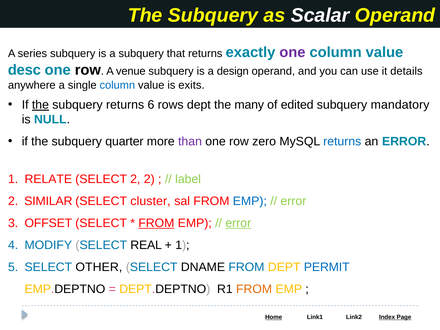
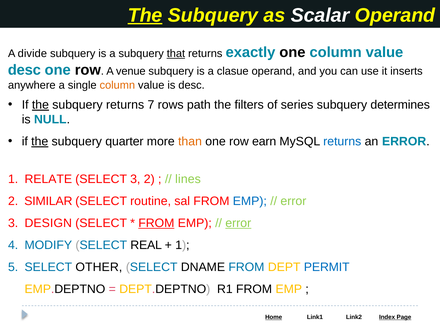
The at (145, 15) underline: none -> present
series: series -> divide
that underline: none -> present
one at (292, 52) colour: purple -> black
design: design -> clasue
details: details -> inserts
column at (117, 85) colour: blue -> orange
is exits: exits -> desc
6: 6 -> 7
rows dept: dept -> path
many: many -> filters
edited: edited -> series
mandatory: mandatory -> determines
the at (40, 142) underline: none -> present
than colour: purple -> orange
zero: zero -> earn
SELECT 2: 2 -> 3
label: label -> lines
cluster: cluster -> routine
OFFSET: OFFSET -> DESIGN
FROM at (254, 289) colour: orange -> black
